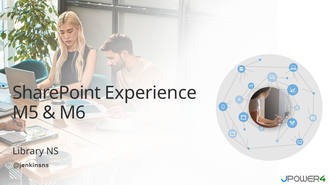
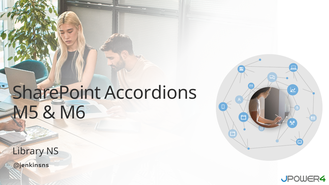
Experience: Experience -> Accordions
